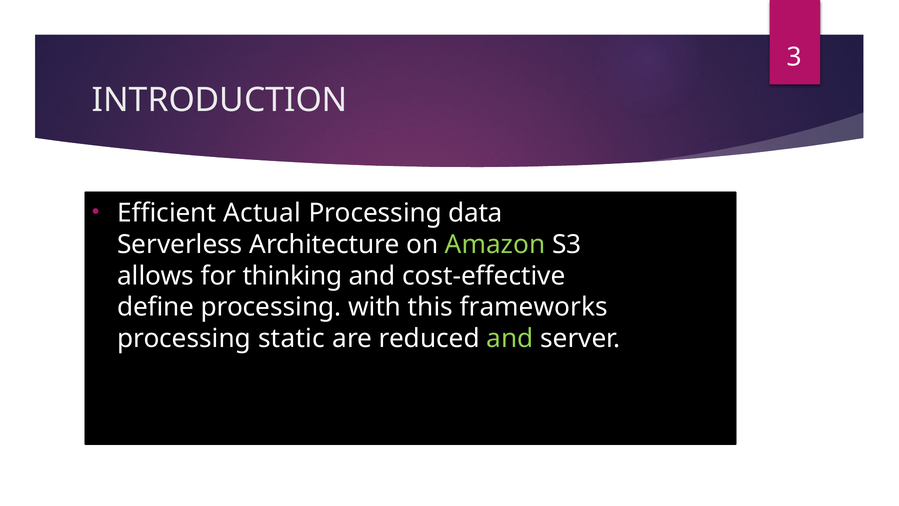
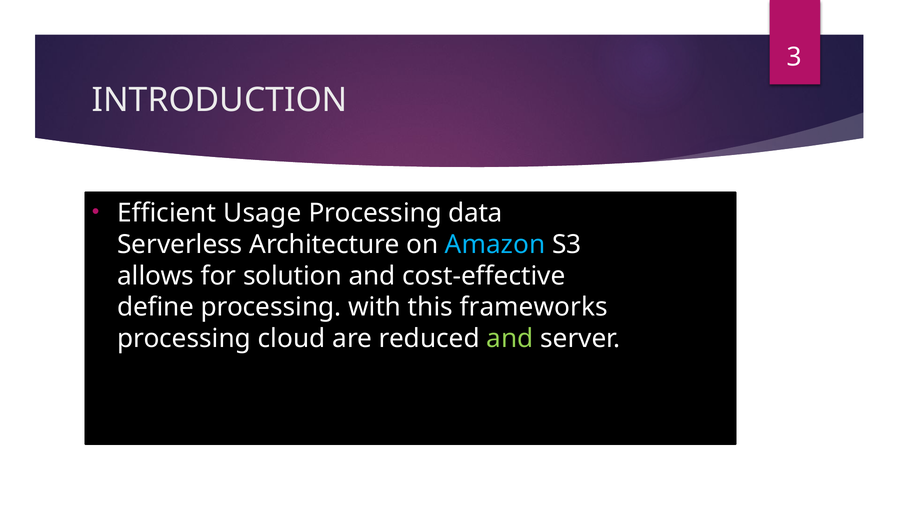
Actual: Actual -> Usage
Amazon colour: light green -> light blue
thinking: thinking -> solution
static: static -> cloud
